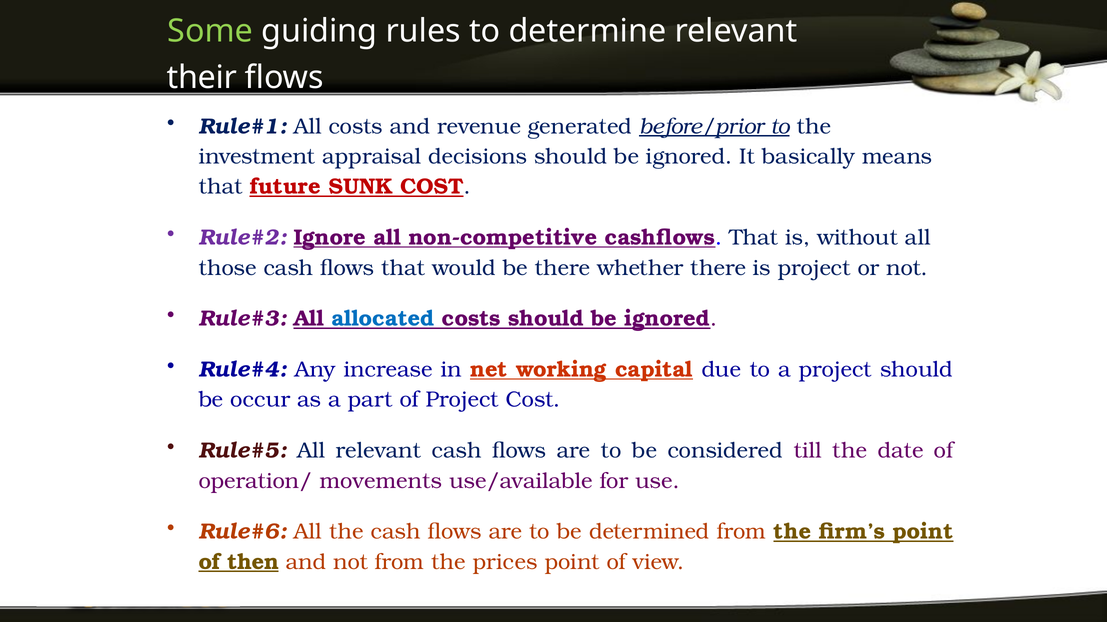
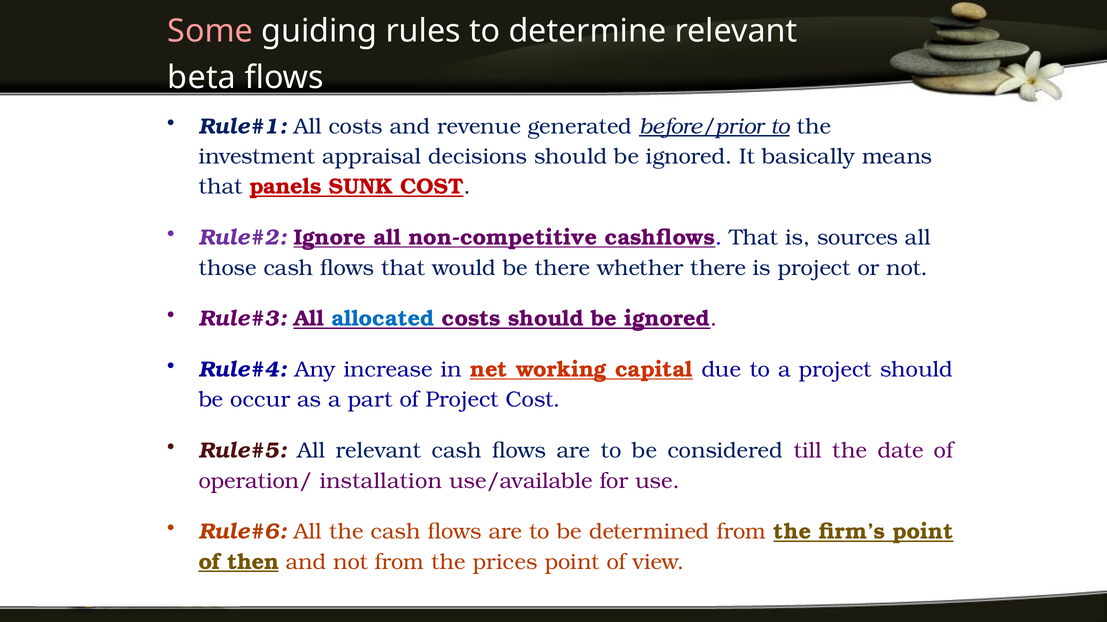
Some colour: light green -> pink
their: their -> beta
future: future -> panels
without: without -> sources
movements: movements -> installation
